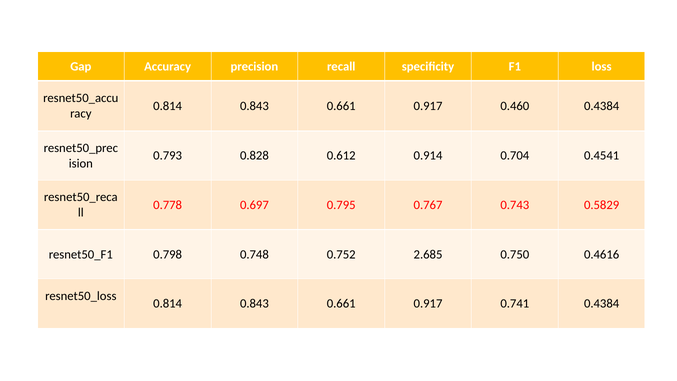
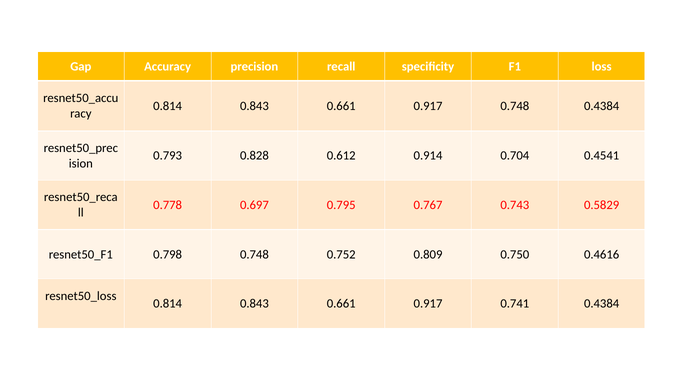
0.917 0.460: 0.460 -> 0.748
2.685: 2.685 -> 0.809
